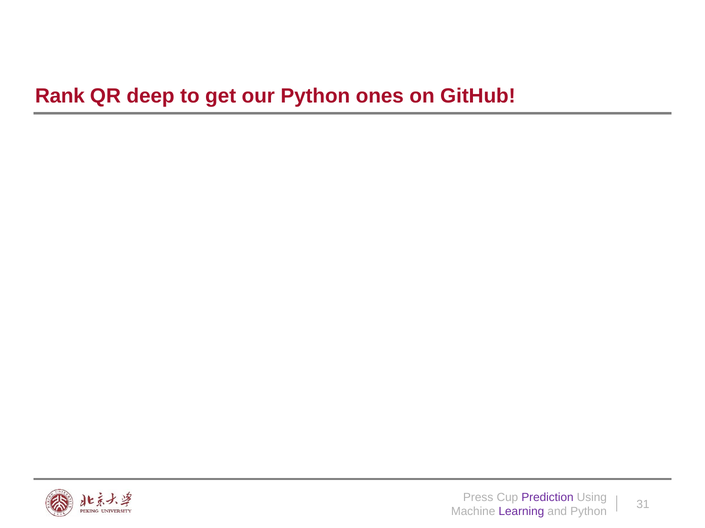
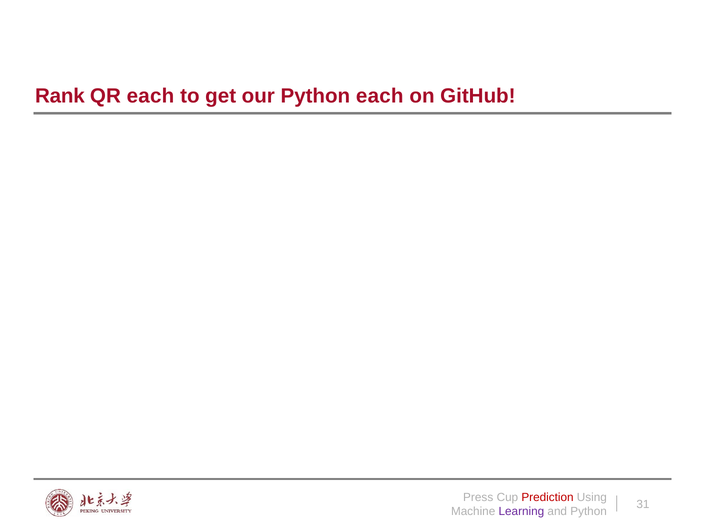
QR deep: deep -> each
Python ones: ones -> each
Prediction colour: purple -> red
